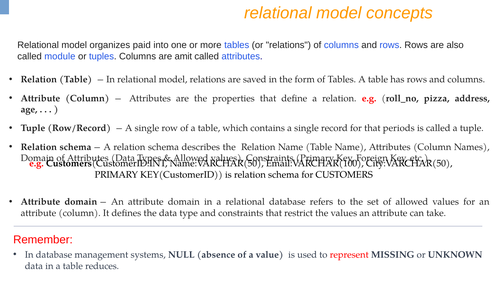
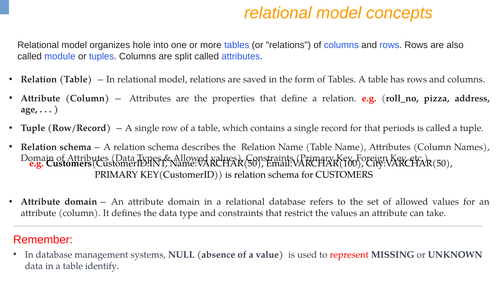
paid: paid -> hole
amit: amit -> split
reduces: reduces -> identify
